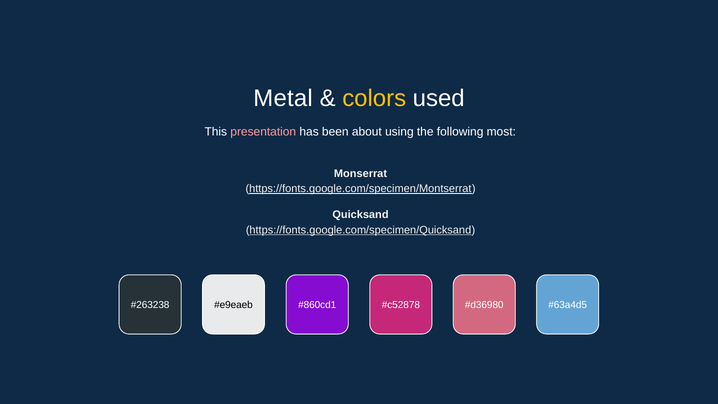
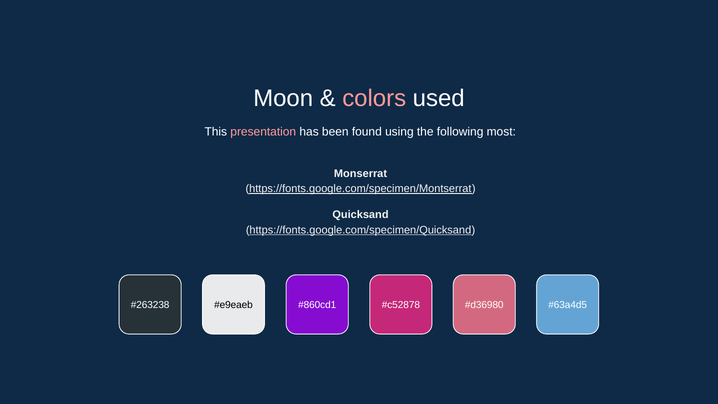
Metal: Metal -> Moon
colors colour: yellow -> pink
about: about -> found
